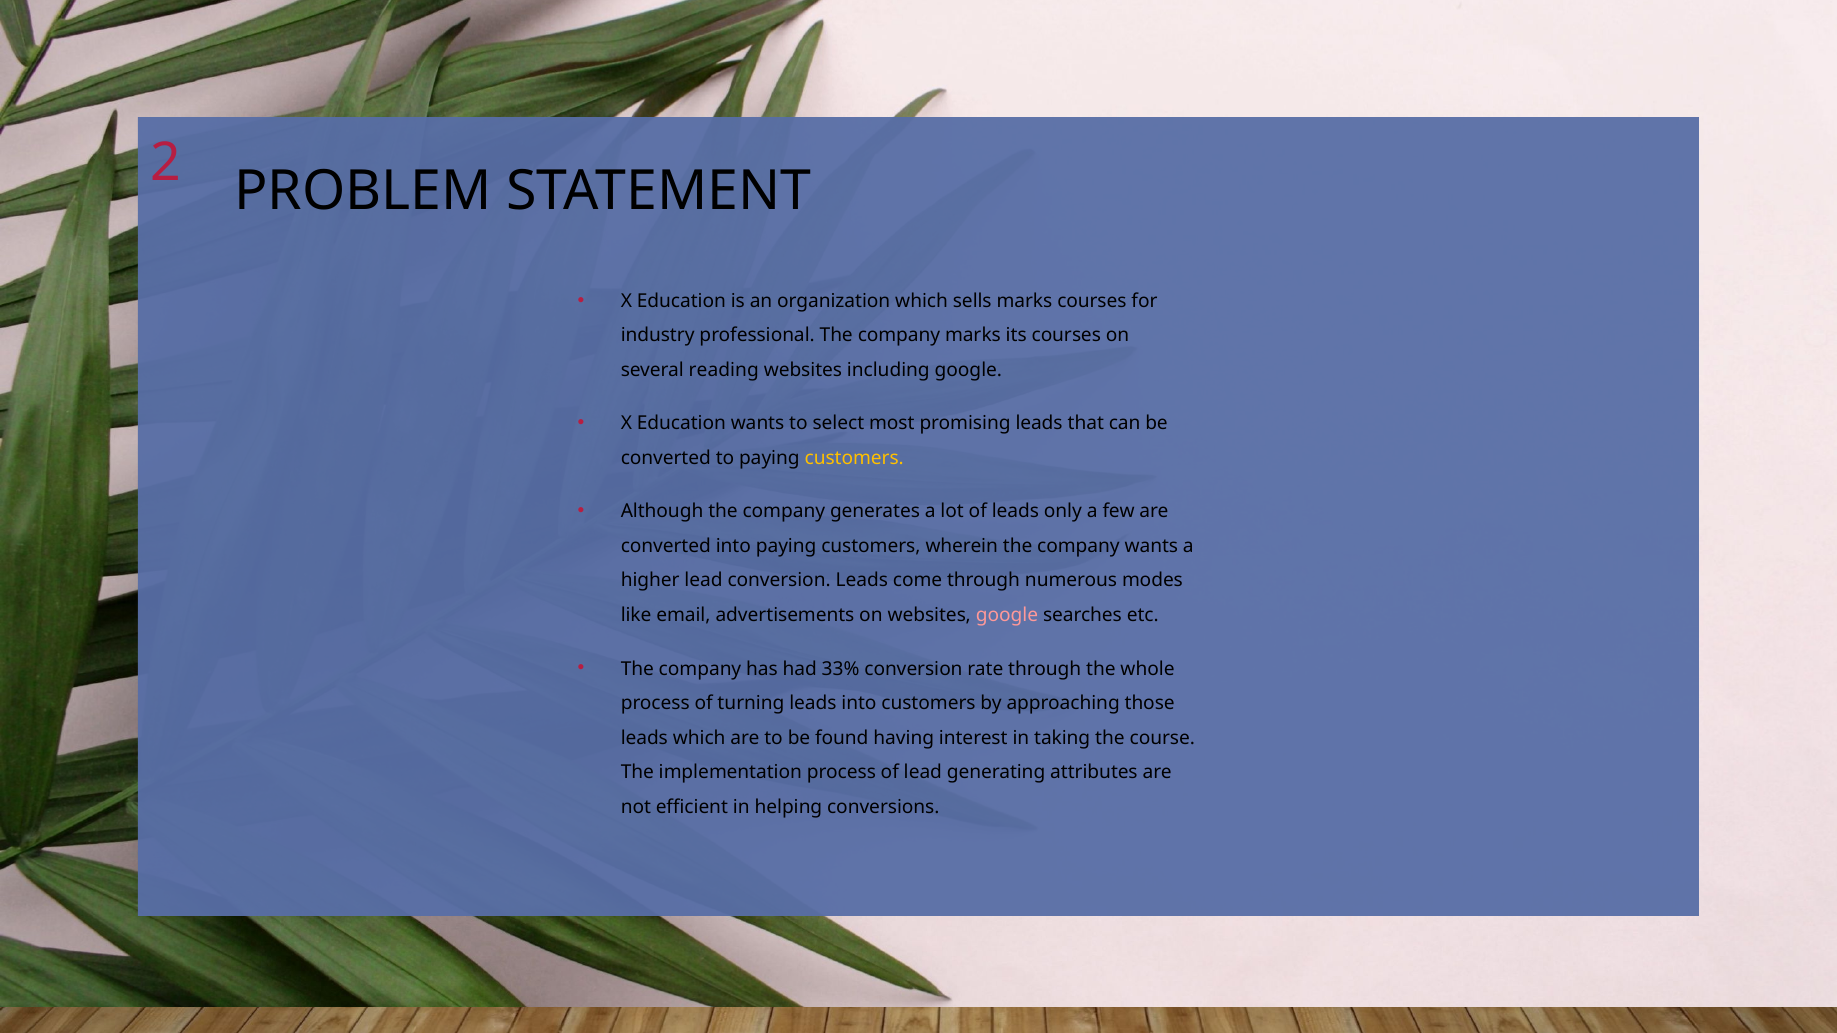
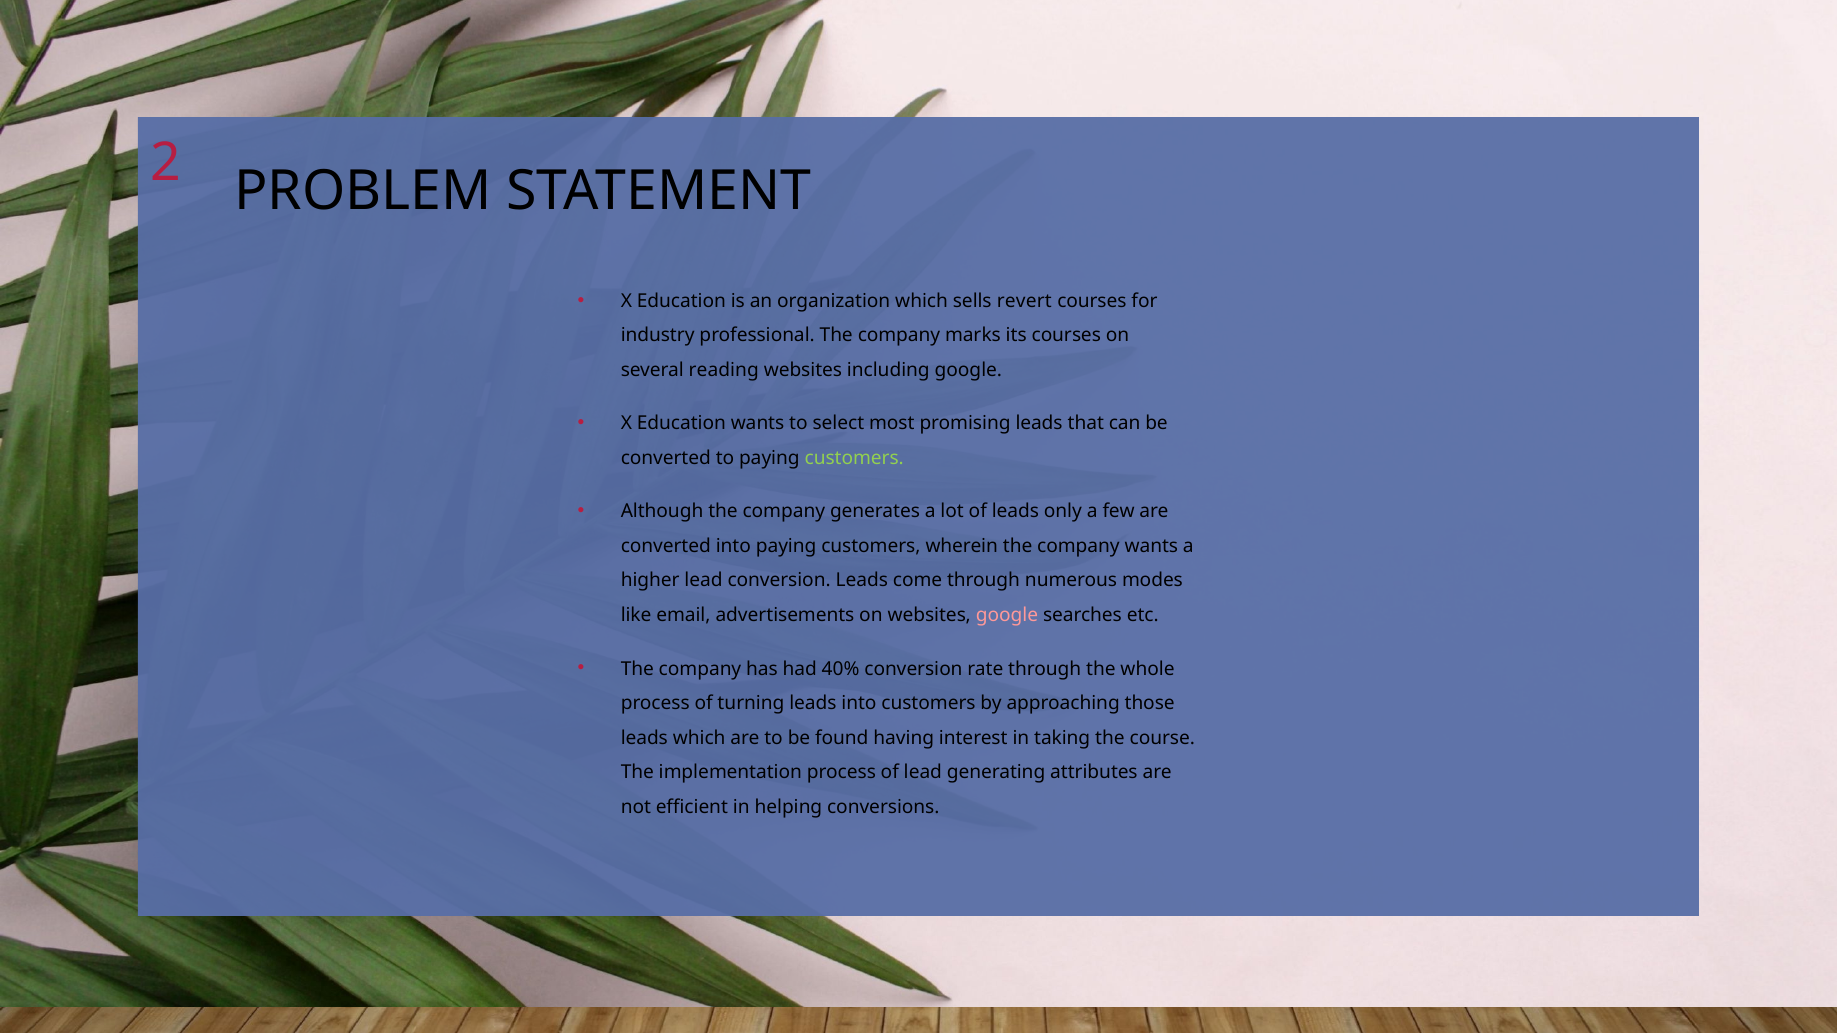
sells marks: marks -> revert
customers at (854, 458) colour: yellow -> light green
33%: 33% -> 40%
